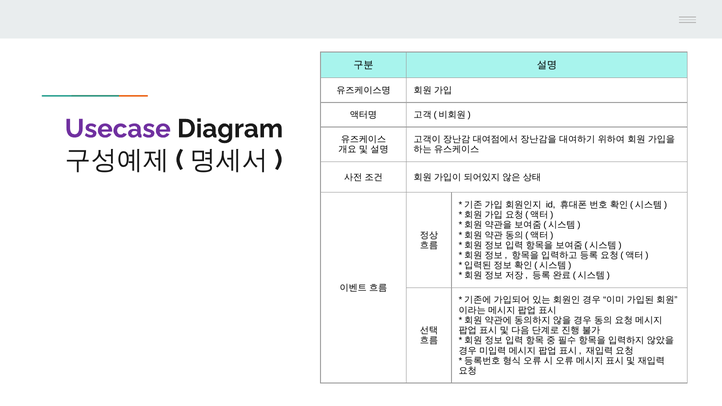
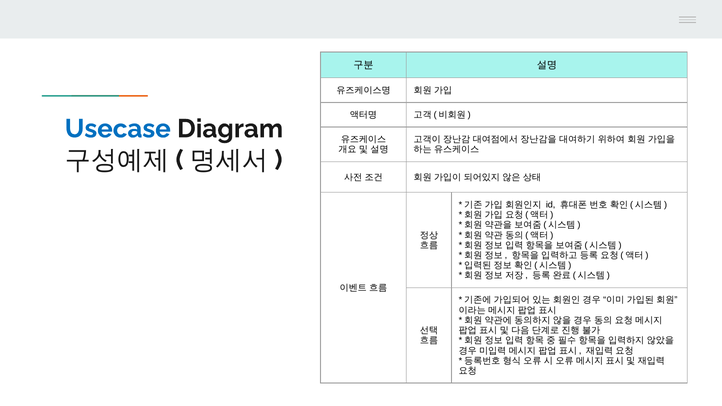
Usecase colour: purple -> blue
